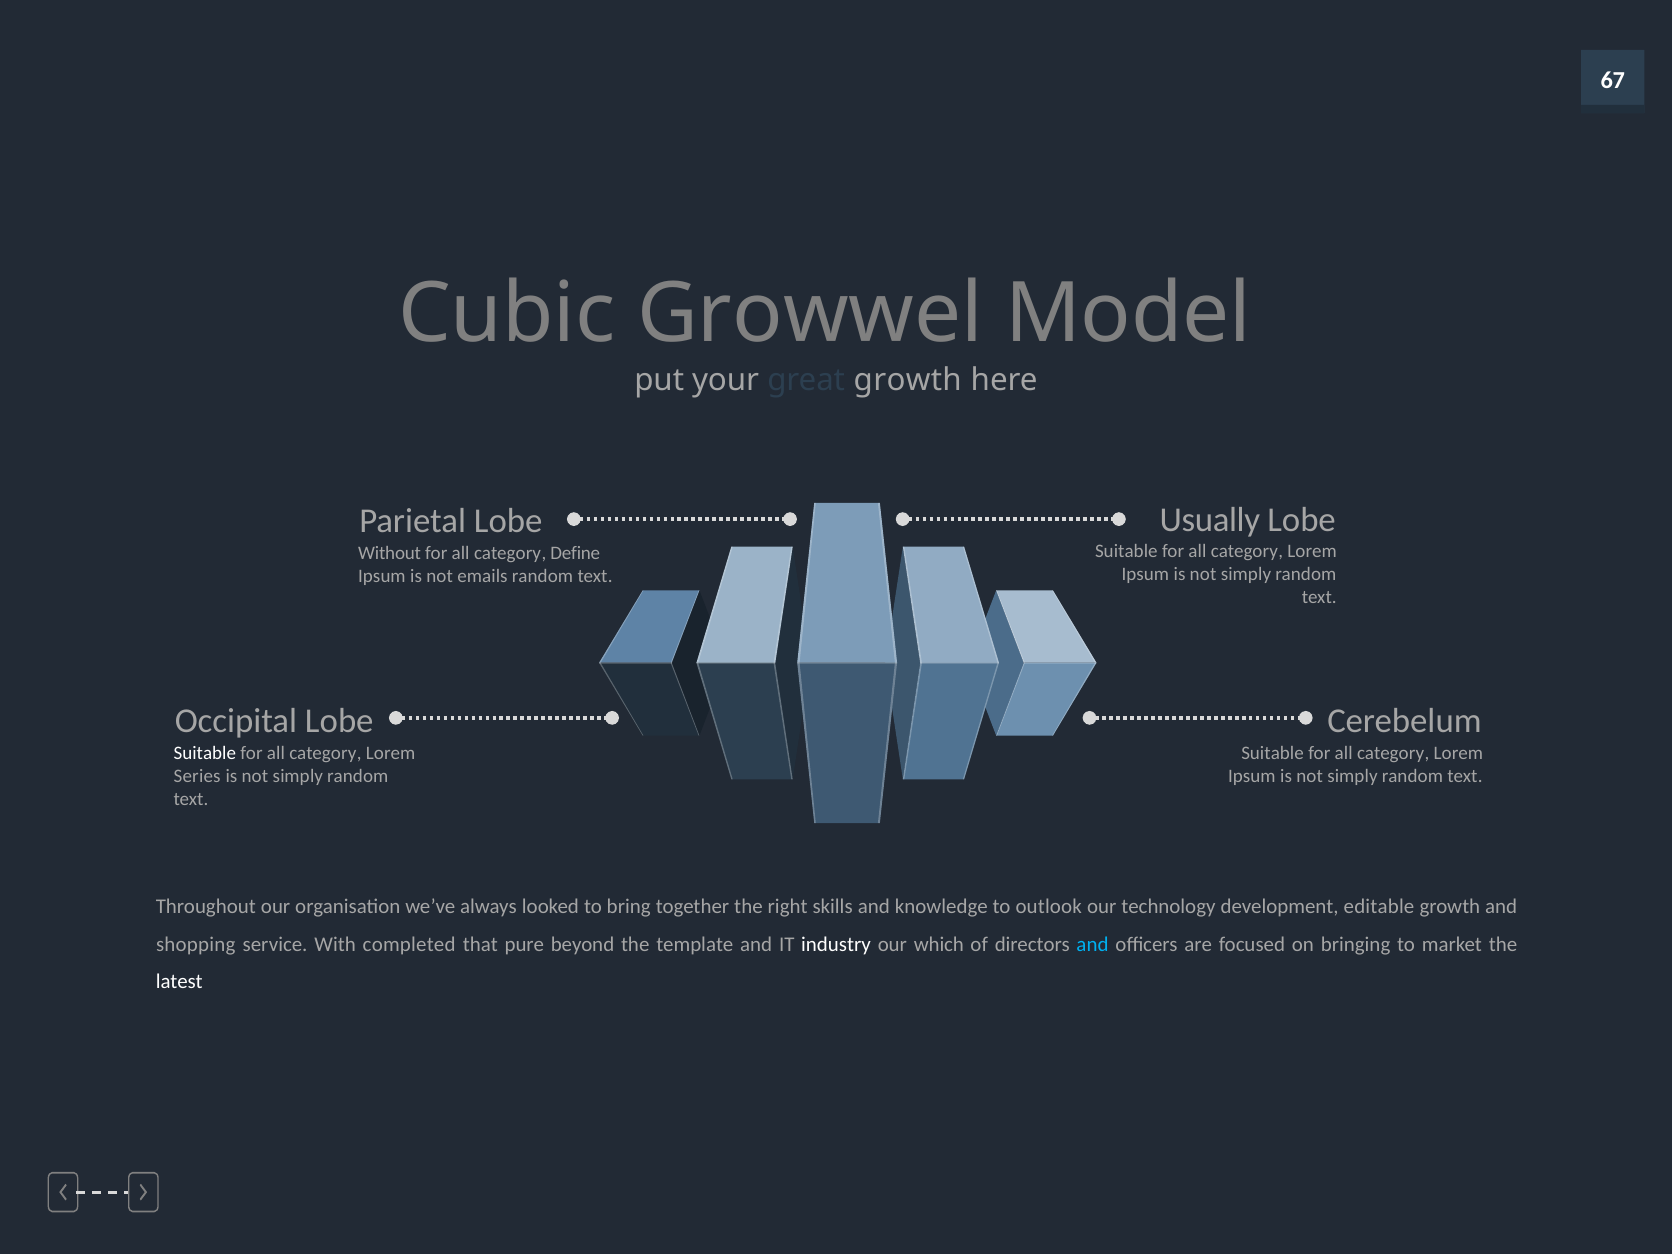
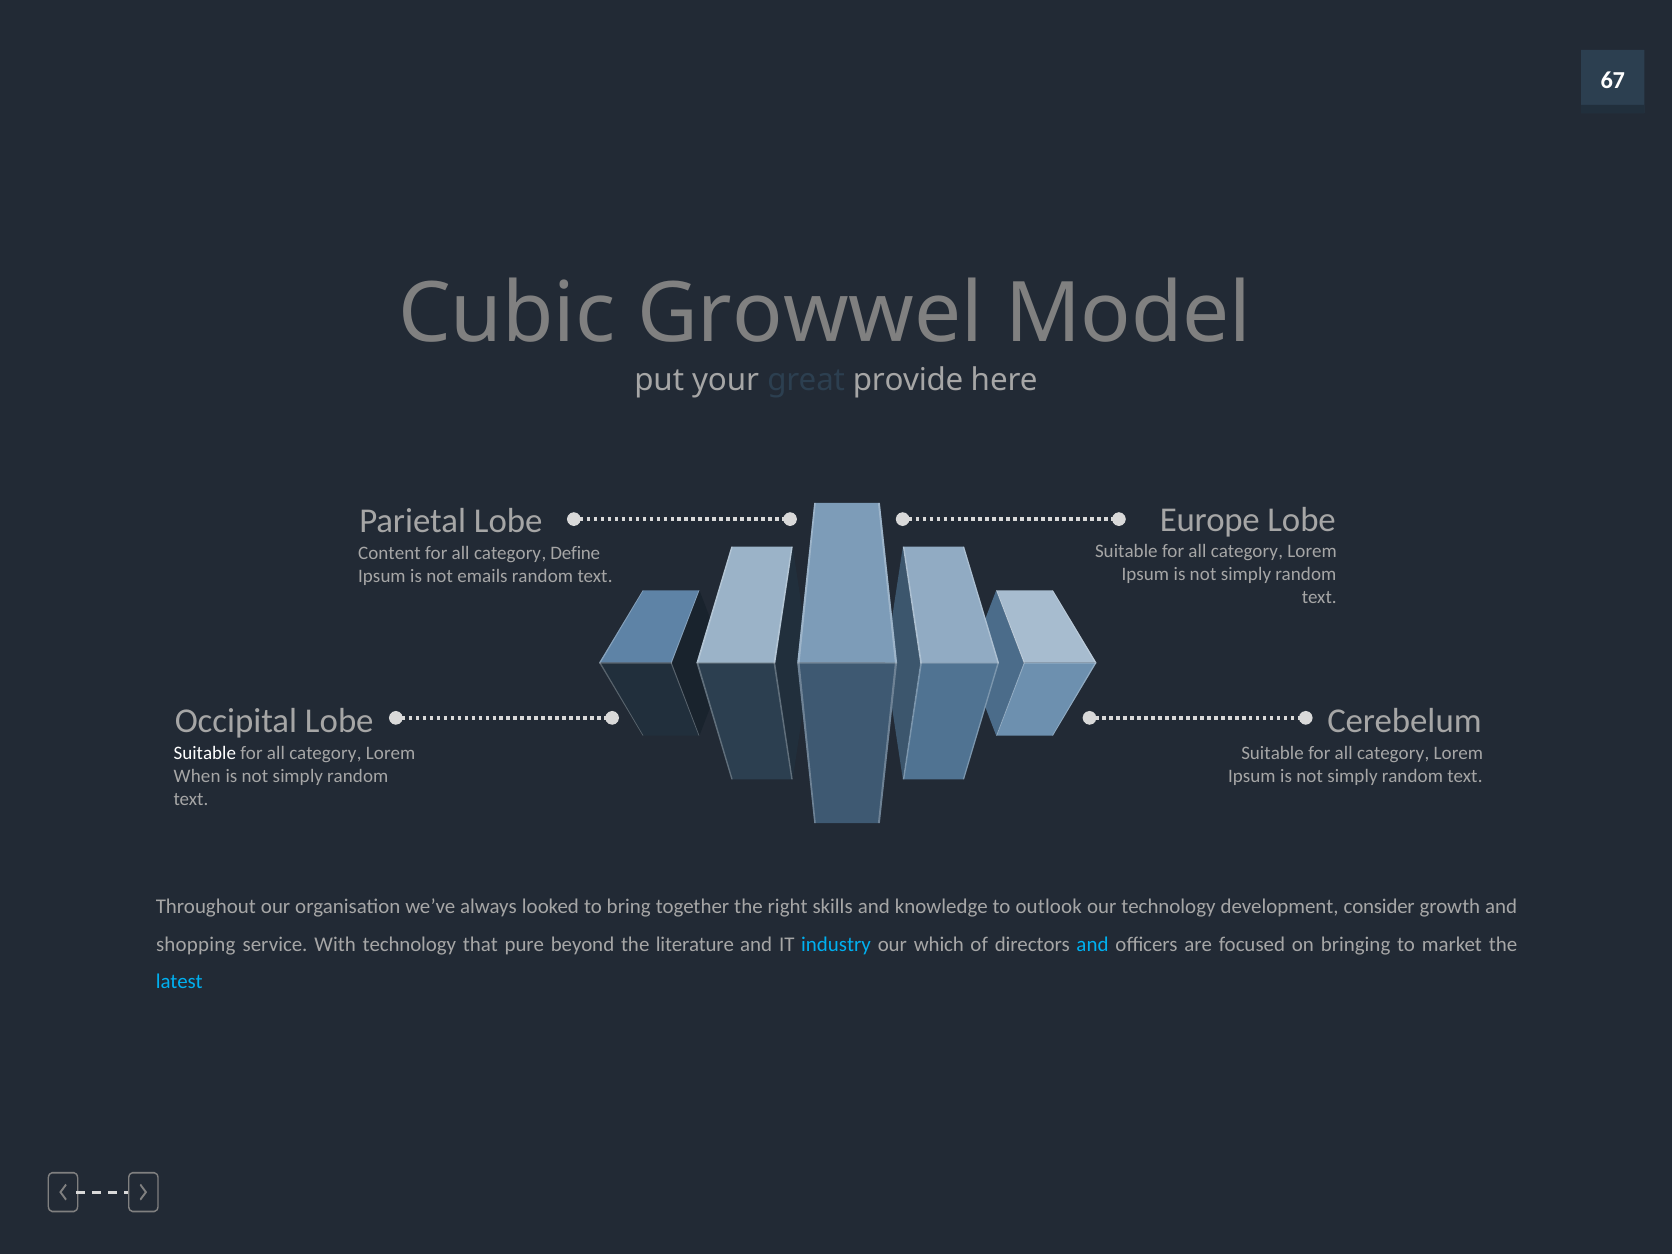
great growth: growth -> provide
Usually: Usually -> Europe
Without: Without -> Content
Series: Series -> When
editable: editable -> consider
With completed: completed -> technology
template: template -> literature
industry colour: white -> light blue
latest colour: white -> light blue
